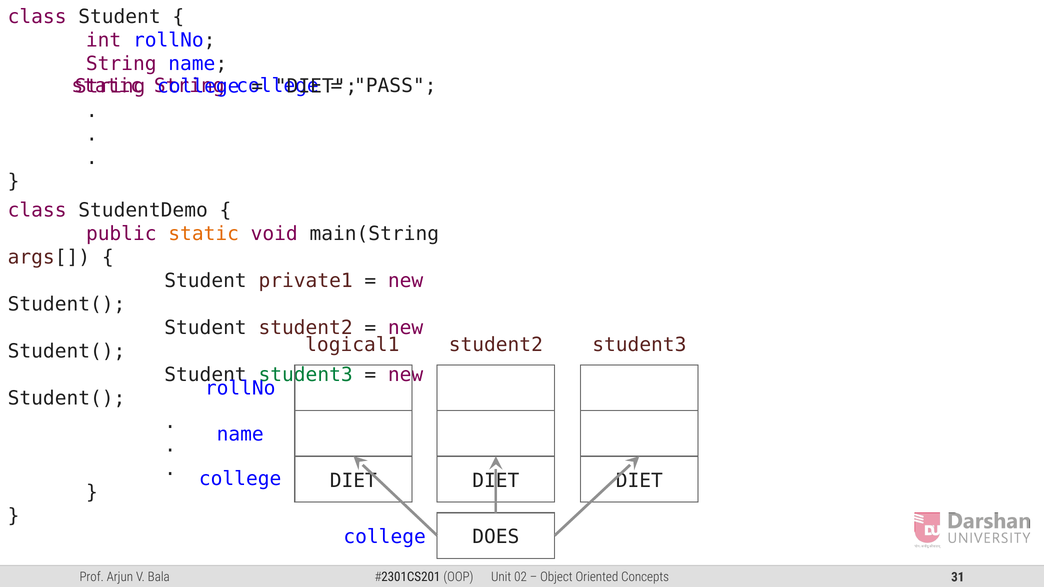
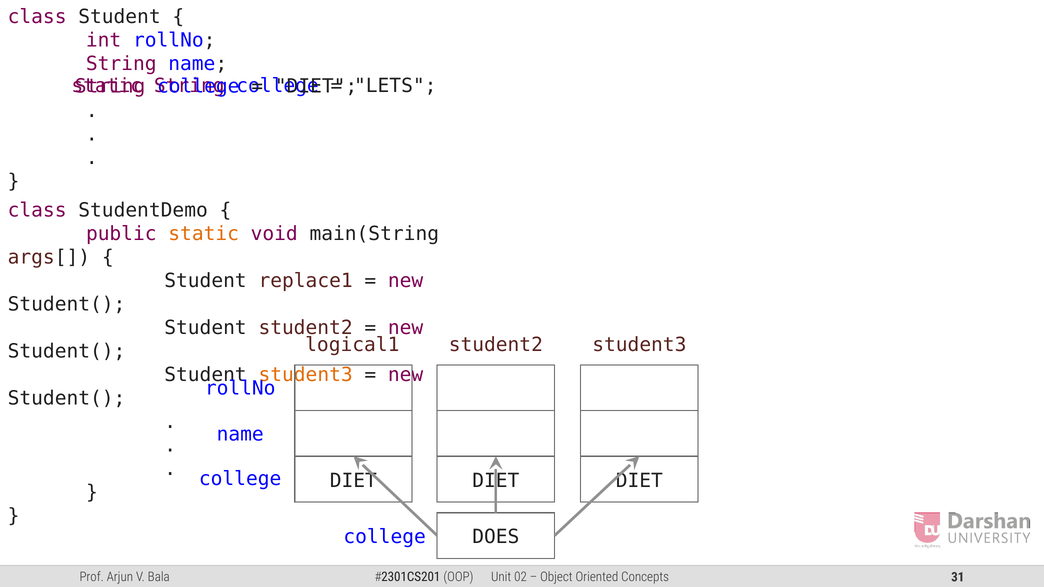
PASS: PASS -> LETS
private1: private1 -> replace1
student3 at (306, 375) colour: green -> orange
